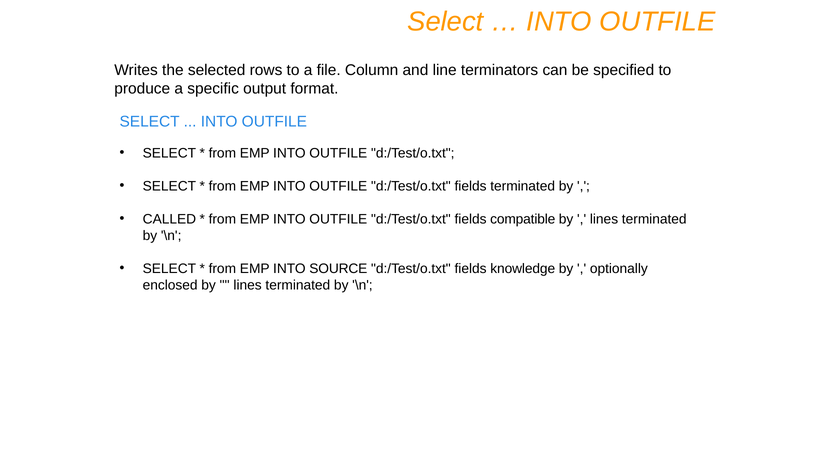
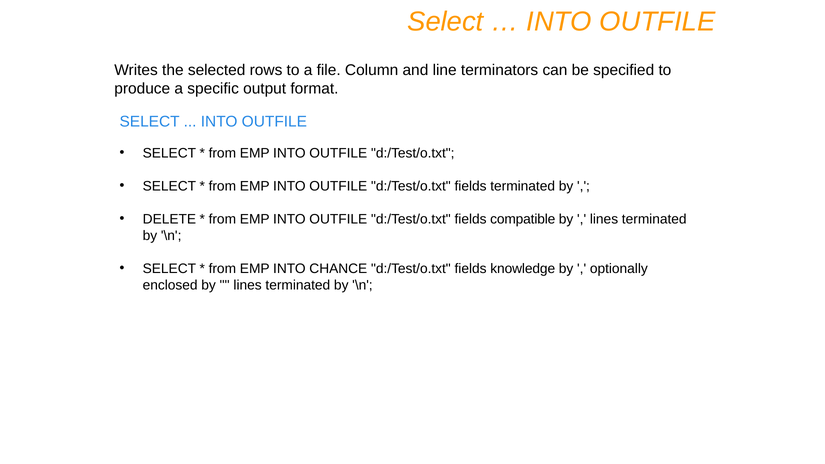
CALLED: CALLED -> DELETE
SOURCE: SOURCE -> CHANCE
